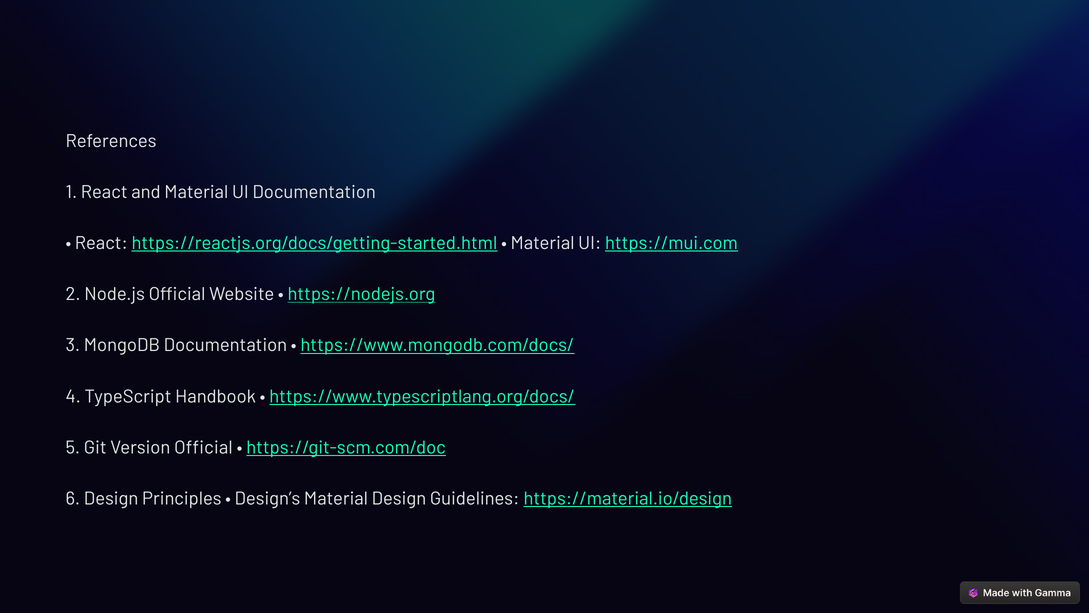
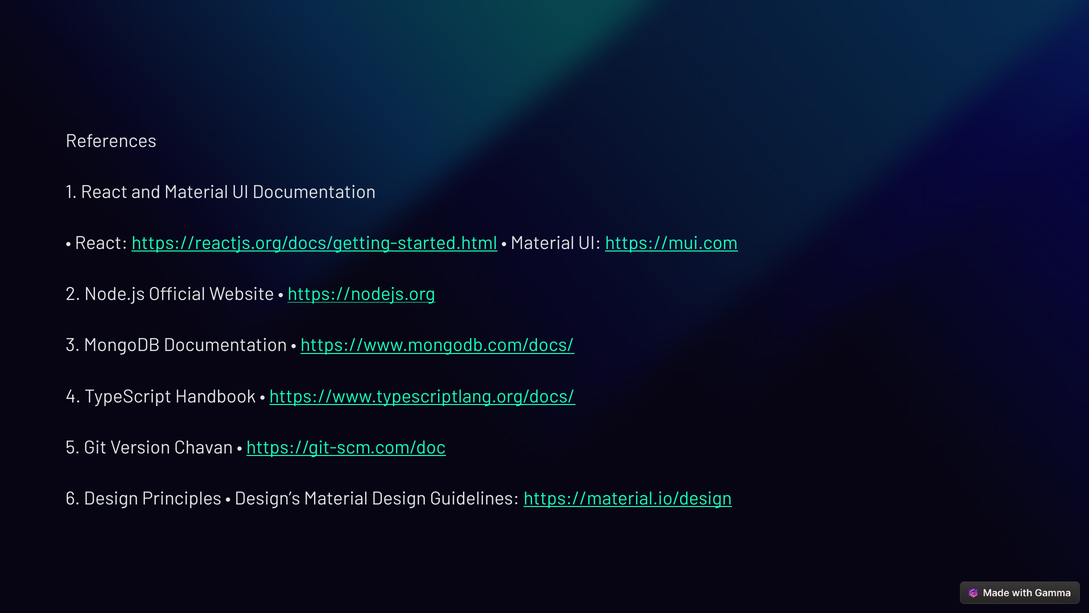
Version Official: Official -> Chavan
